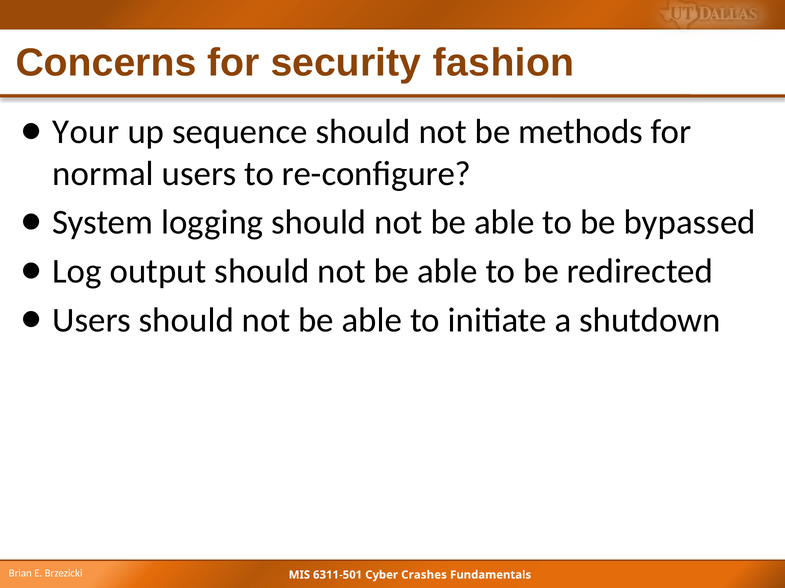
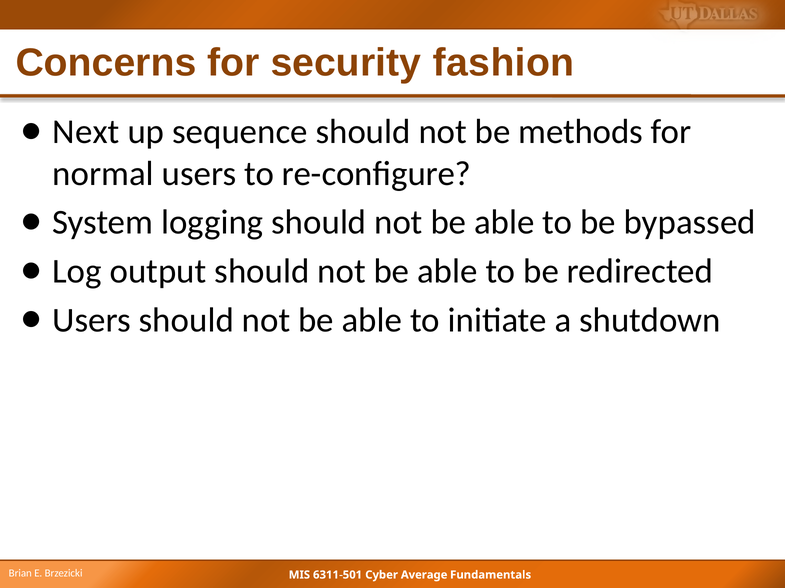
Your: Your -> Next
Crashes: Crashes -> Average
